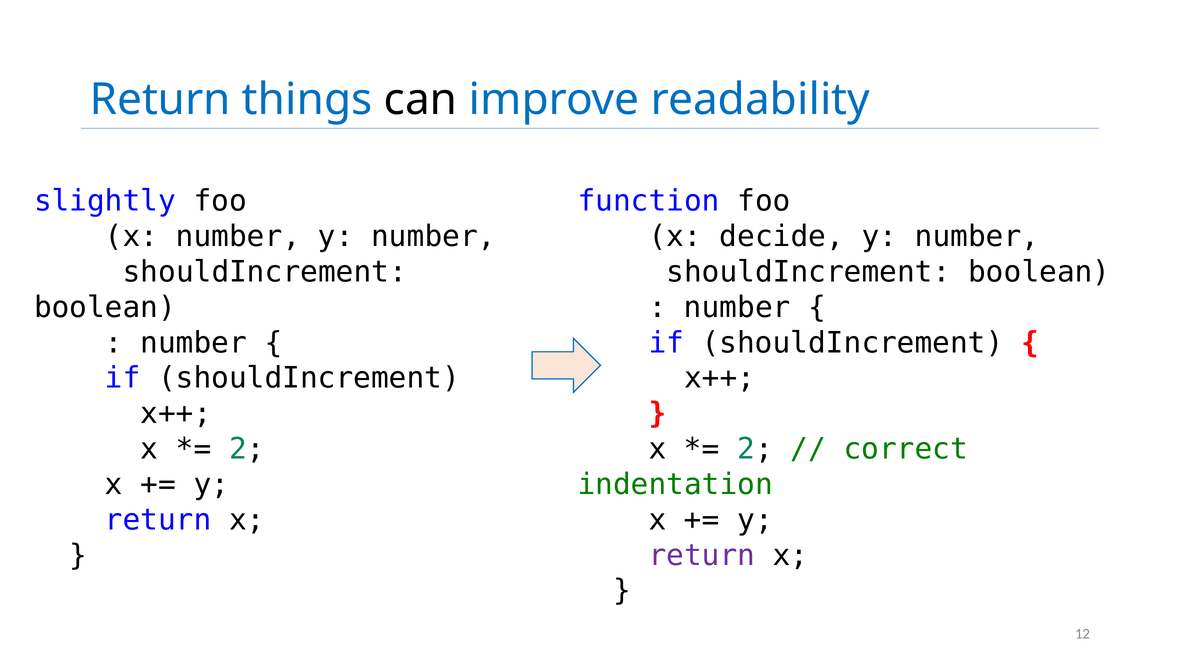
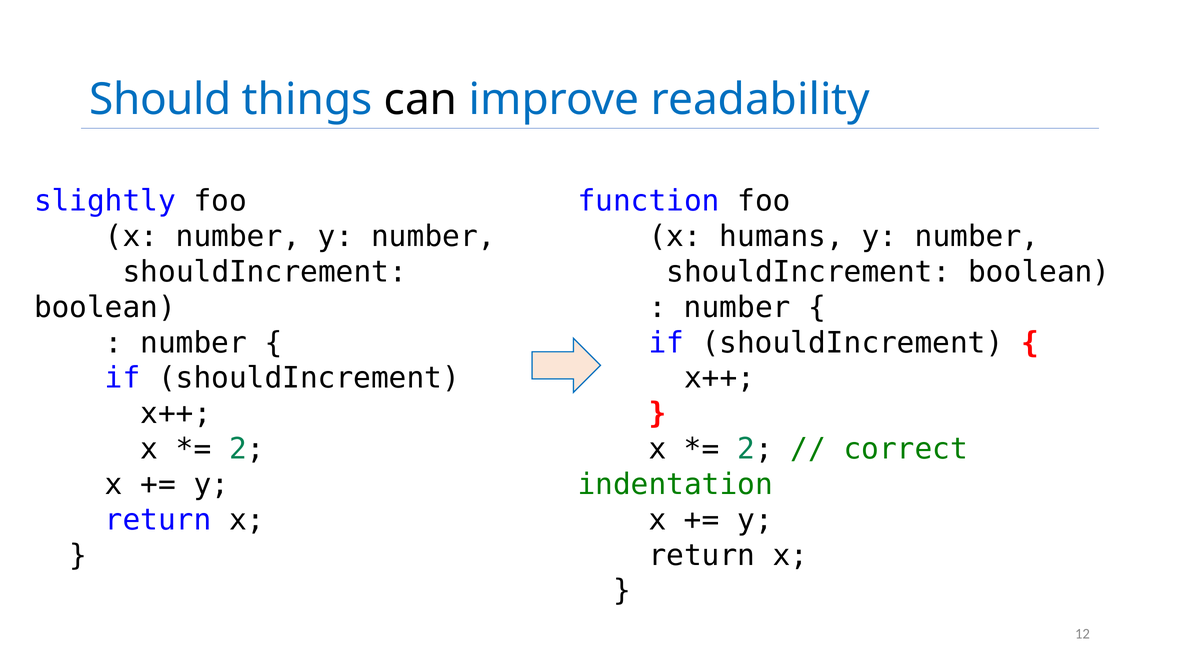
Return at (160, 100): Return -> Should
decide: decide -> humans
return at (702, 555) colour: purple -> black
